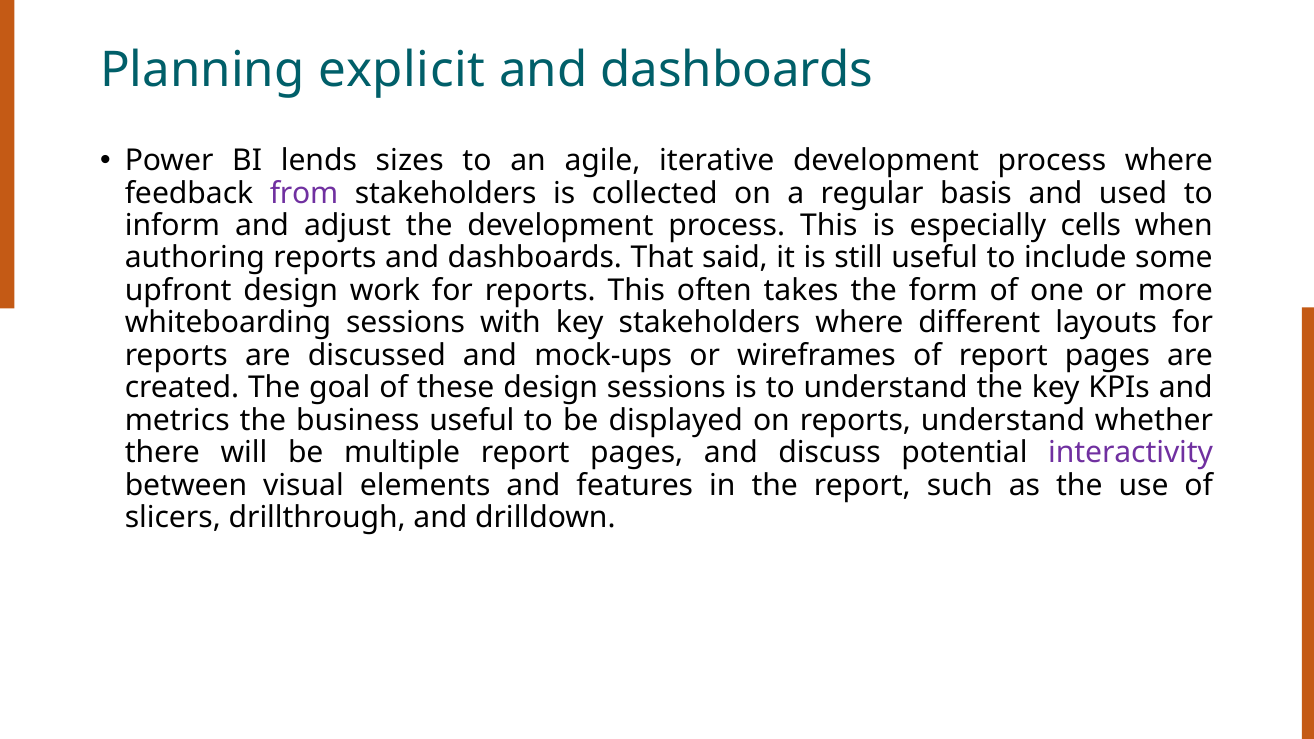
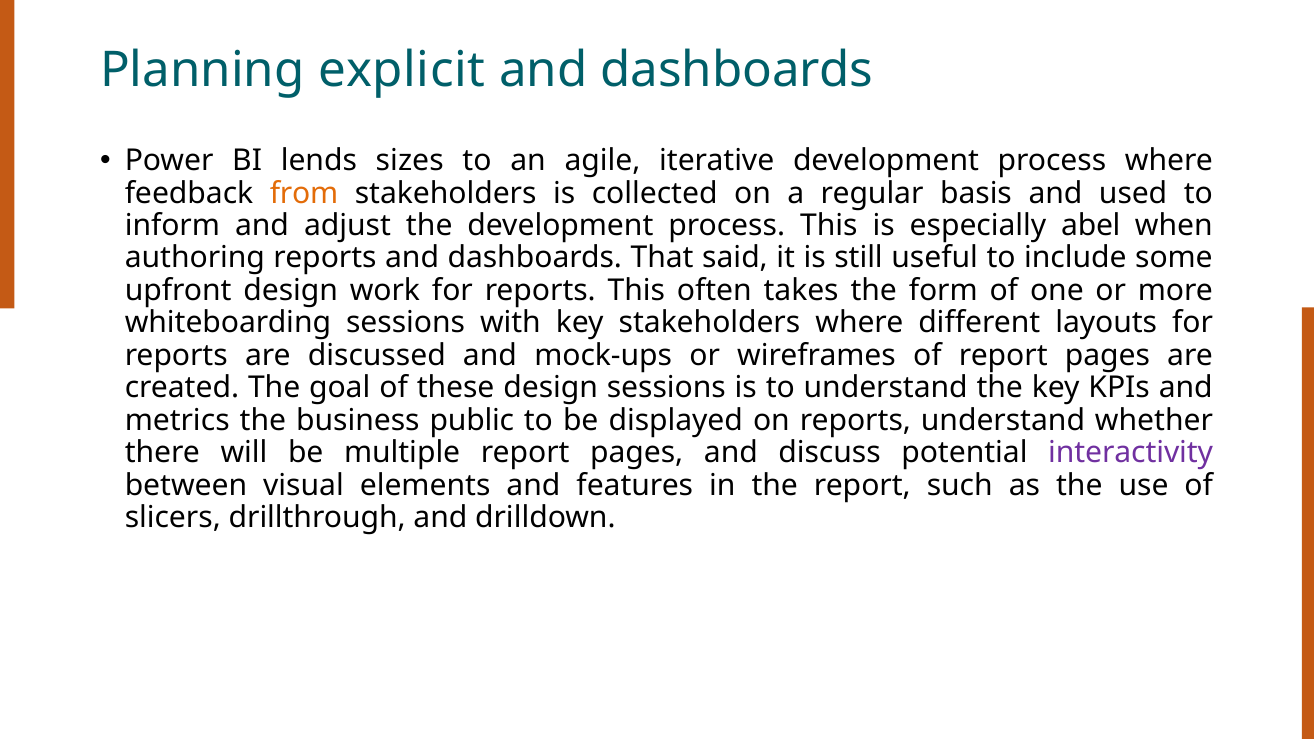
from colour: purple -> orange
cells: cells -> abel
business useful: useful -> public
